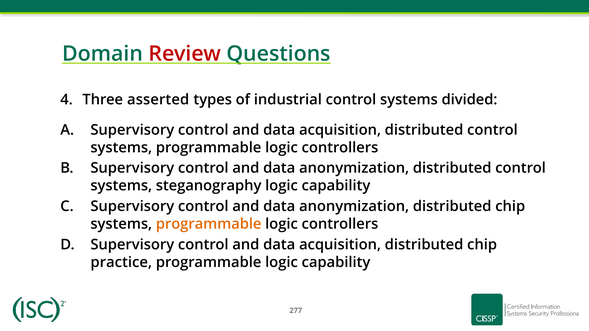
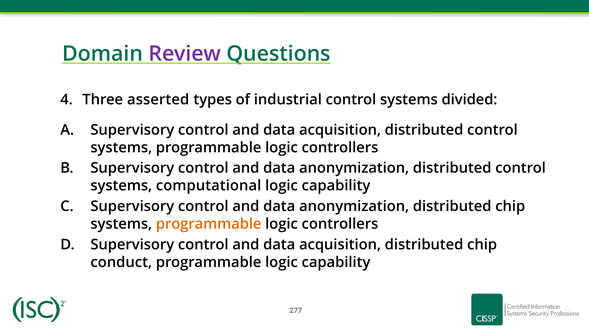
Review colour: red -> purple
steganography: steganography -> computational
practice: practice -> conduct
